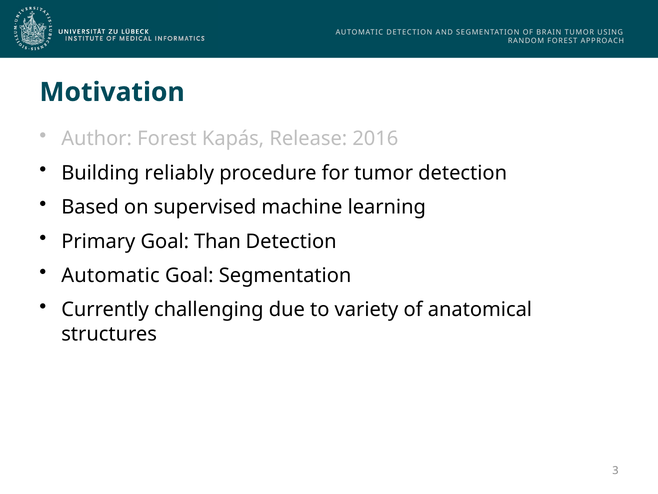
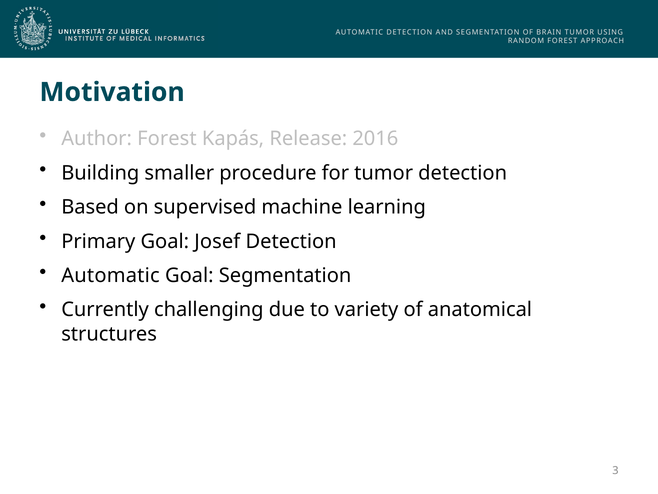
reliably: reliably -> smaller
Than: Than -> Josef
